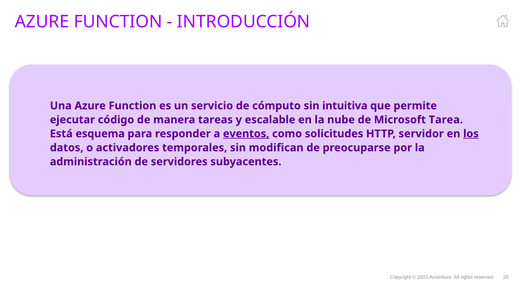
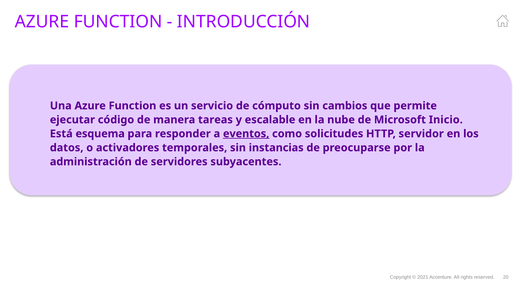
intuitiva: intuitiva -> cambios
Tarea: Tarea -> Inicio
los underline: present -> none
modifican: modifican -> instancias
